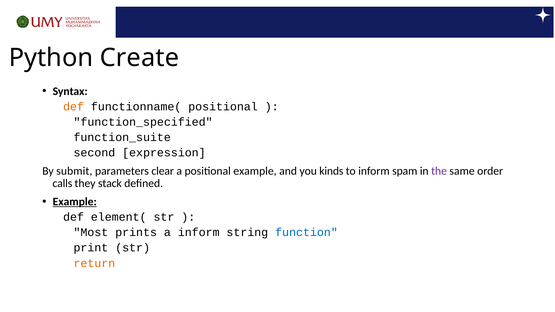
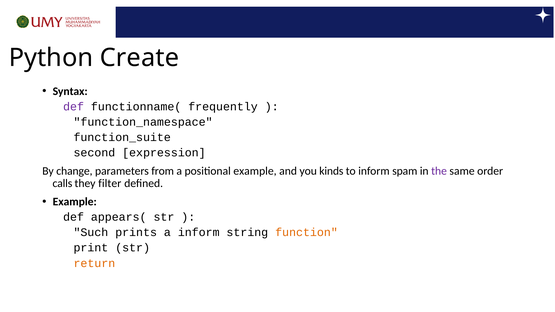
def at (74, 107) colour: orange -> purple
functionname( positional: positional -> frequently
function_specified: function_specified -> function_namespace
submit: submit -> change
clear: clear -> from
stack: stack -> filter
Example at (75, 202) underline: present -> none
element(: element( -> appears(
Most: Most -> Such
function colour: blue -> orange
